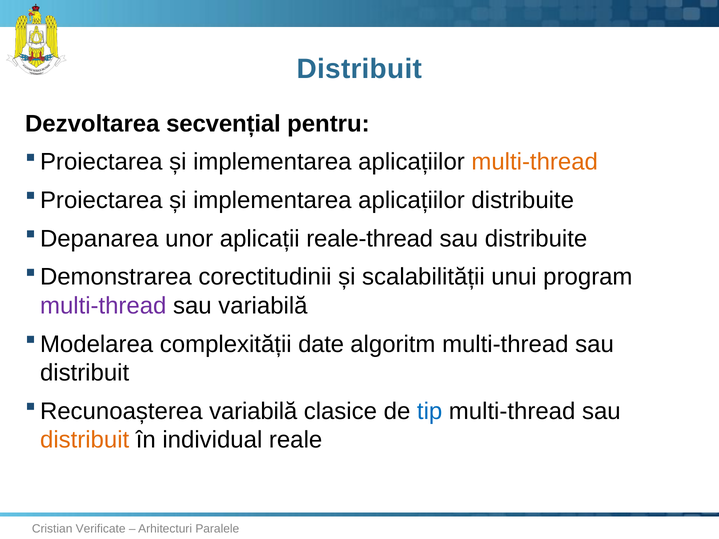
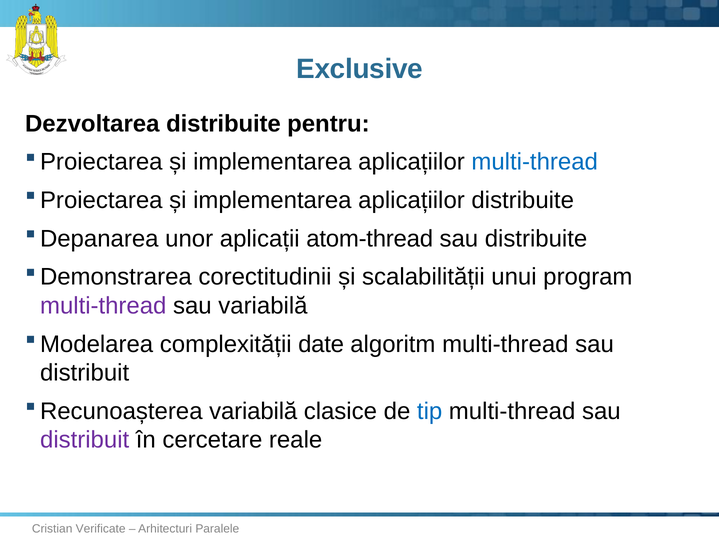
Distribuit at (359, 69): Distribuit -> Exclusive
Dezvoltarea secvențial: secvențial -> distribuite
multi-thread at (535, 162) colour: orange -> blue
reale-thread: reale-thread -> atom-thread
distribuit at (85, 440) colour: orange -> purple
individual: individual -> cercetare
